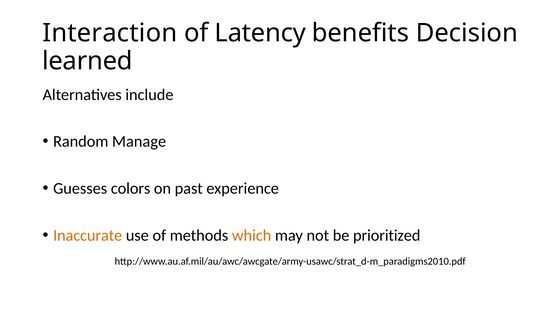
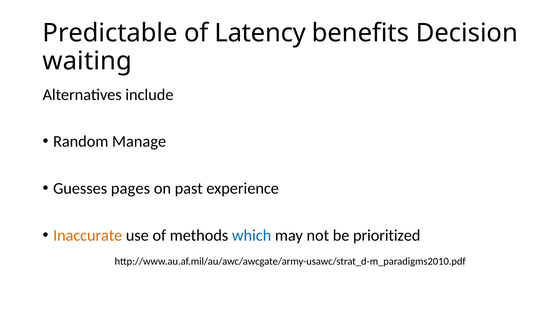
Interaction: Interaction -> Predictable
learned: learned -> waiting
colors: colors -> pages
which colour: orange -> blue
